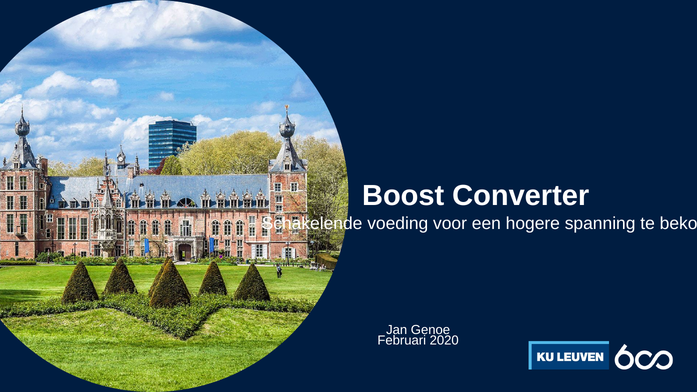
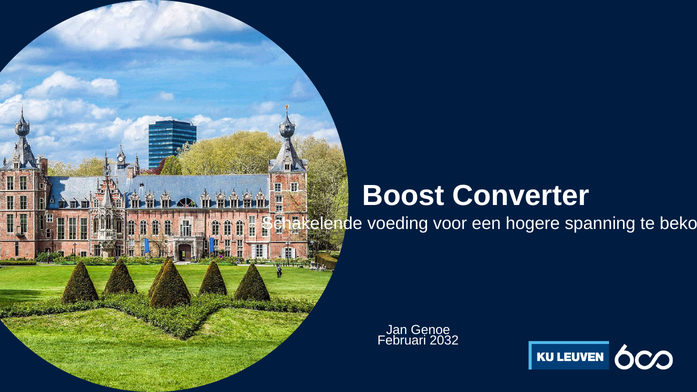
2020: 2020 -> 2032
